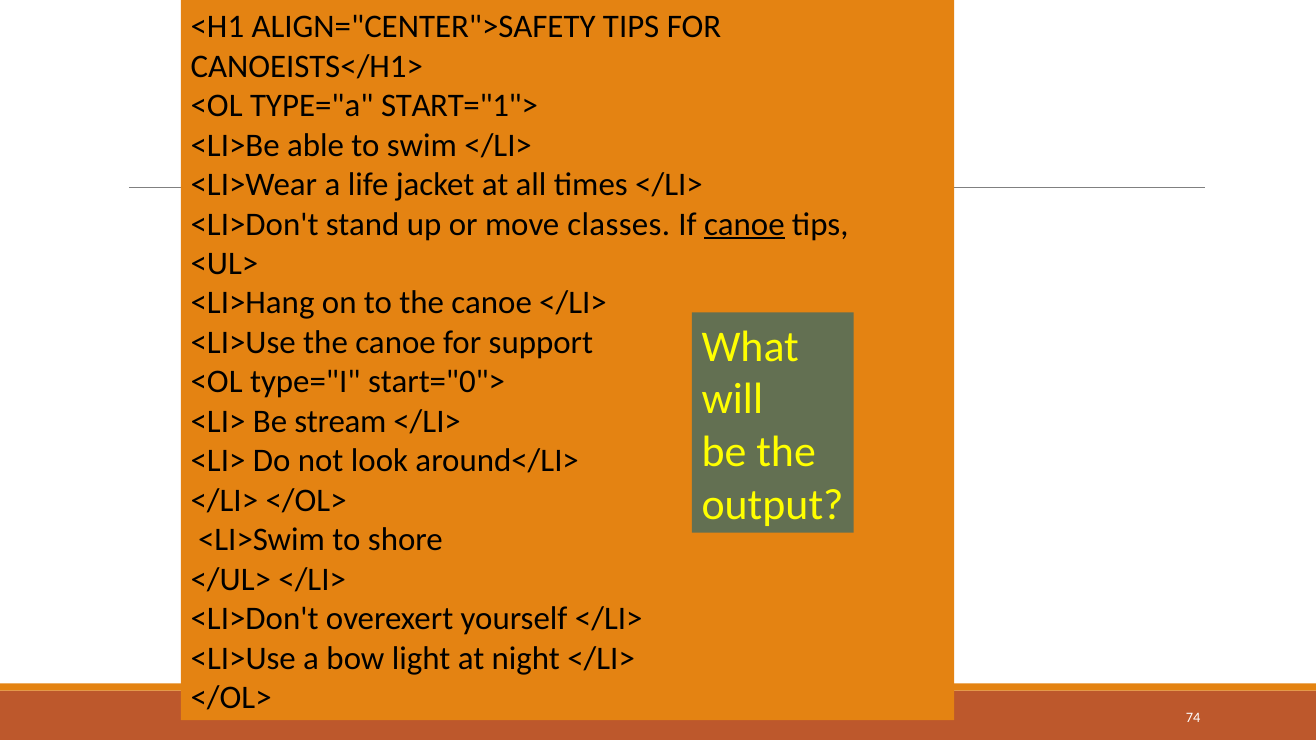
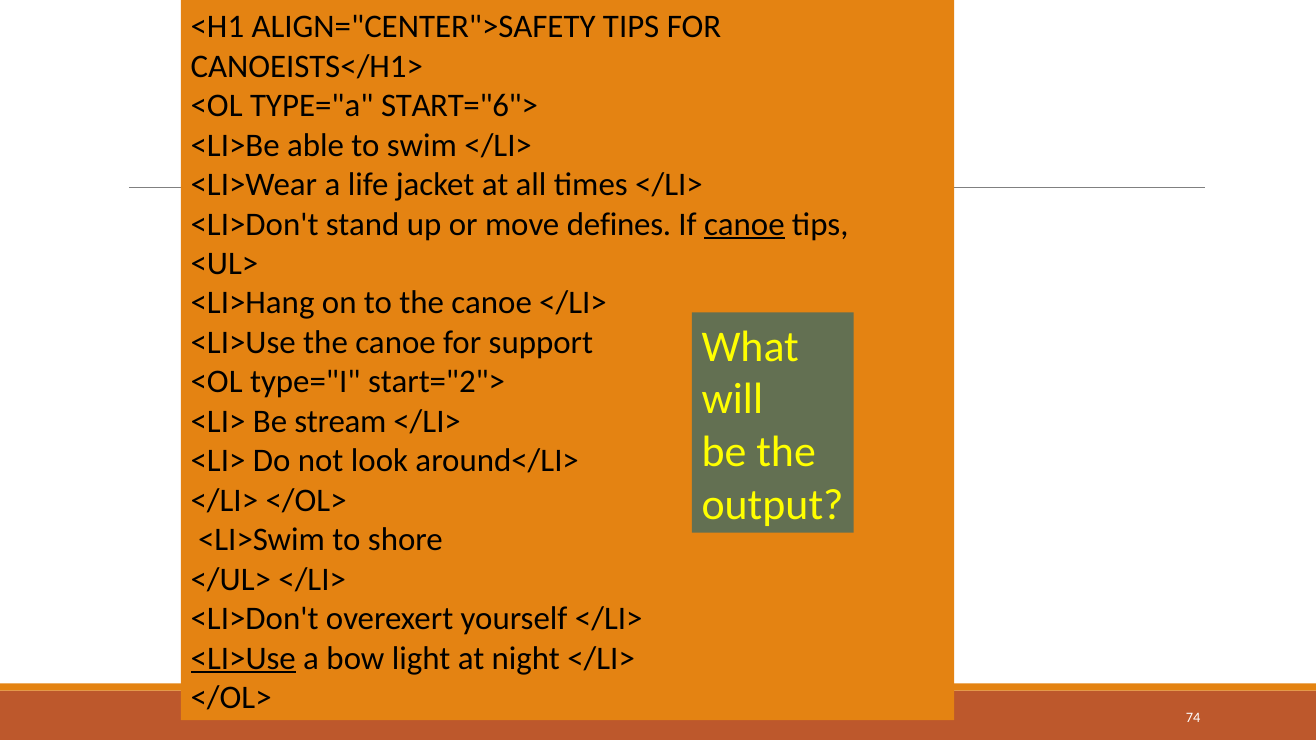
START="1">: START="1"> -> START="6">
classes: classes -> defines
start="0">: start="0"> -> start="2">
<LI>Use at (243, 659) underline: none -> present
